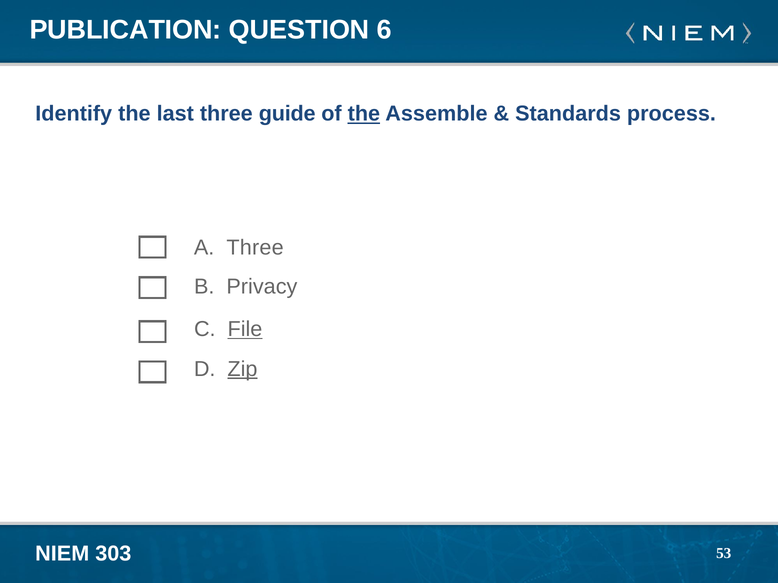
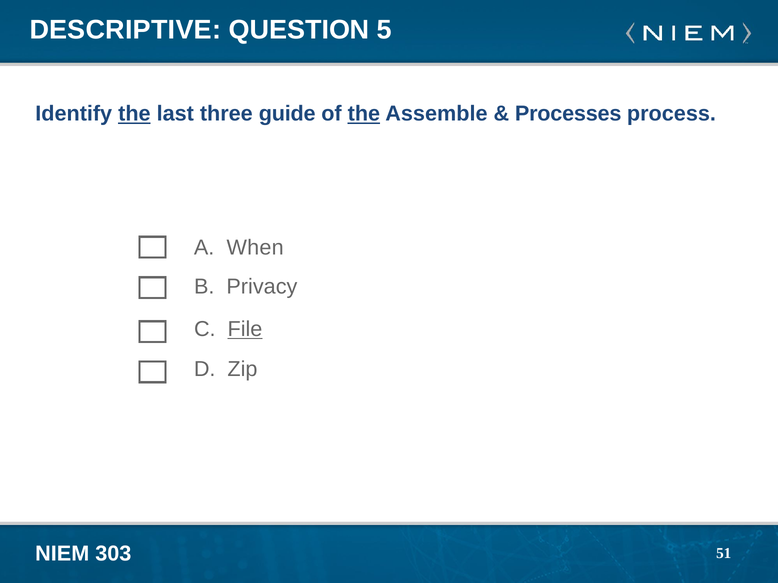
PUBLICATION: PUBLICATION -> DESCRIPTIVE
6: 6 -> 5
the at (134, 114) underline: none -> present
Standards: Standards -> Processes
A Three: Three -> When
Zip underline: present -> none
53: 53 -> 51
